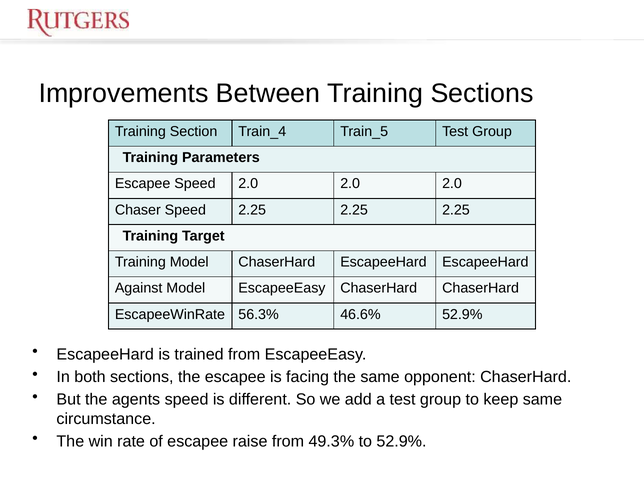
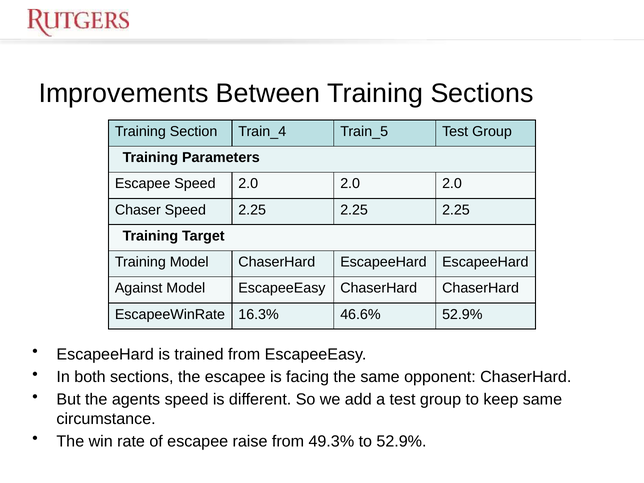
56.3%: 56.3% -> 16.3%
